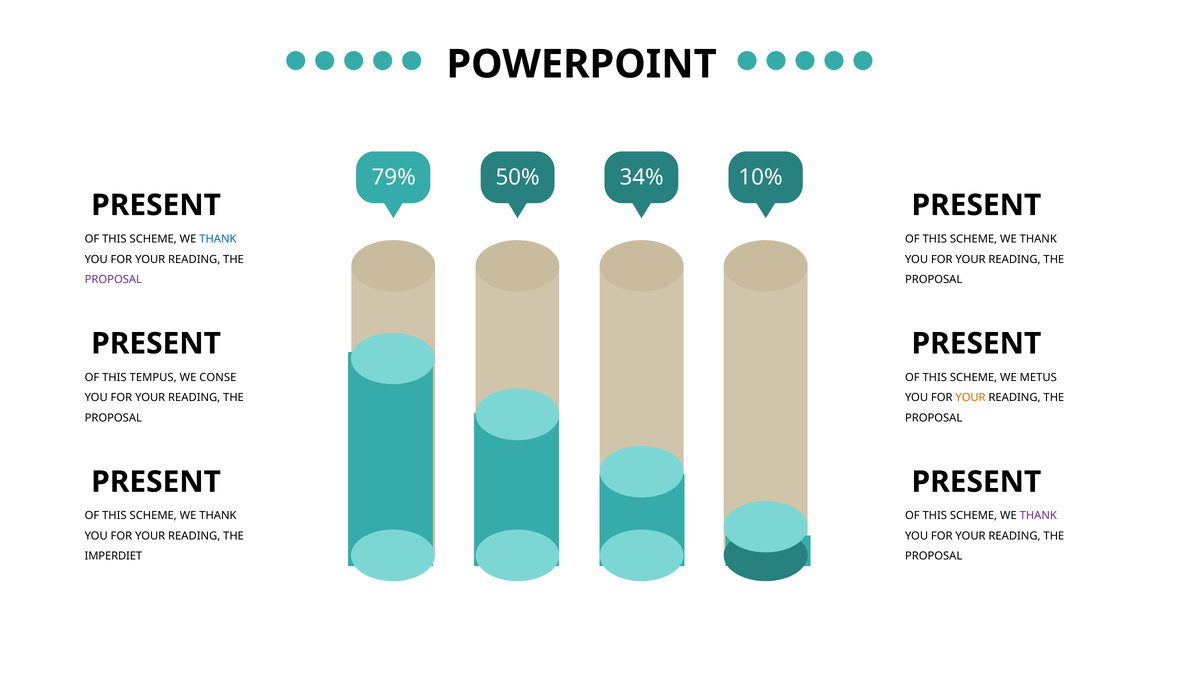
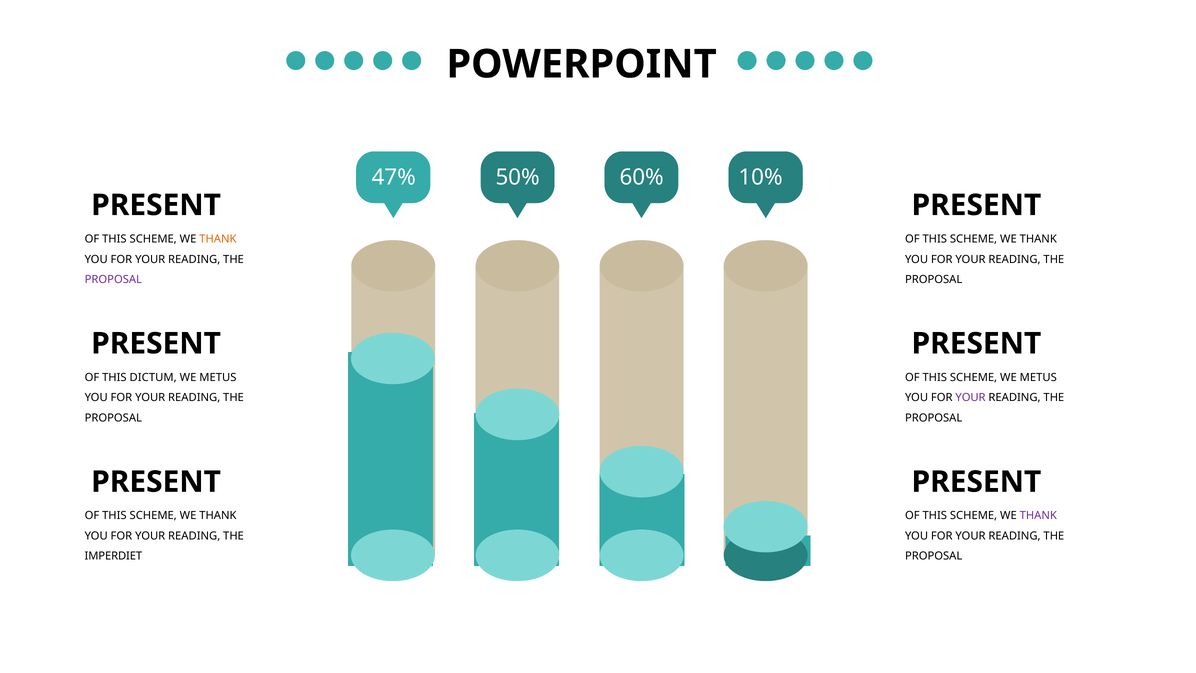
79%: 79% -> 47%
34%: 34% -> 60%
THANK at (218, 239) colour: blue -> orange
TEMPUS: TEMPUS -> DICTUM
CONSE at (218, 377): CONSE -> METUS
YOUR at (971, 398) colour: orange -> purple
